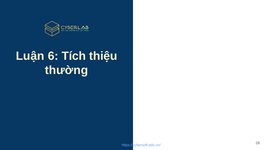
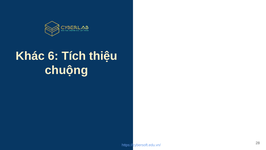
Luận: Luận -> Khác
thường: thường -> chuộng
